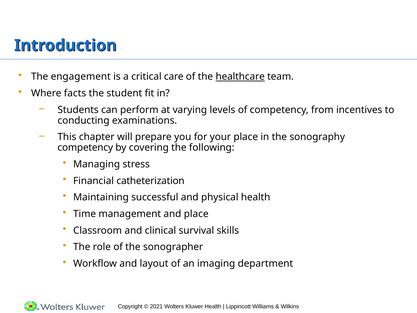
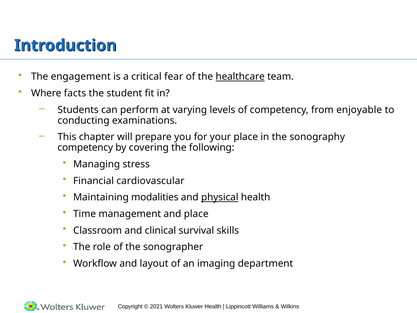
care: care -> fear
incentives: incentives -> enjoyable
catheterization: catheterization -> cardiovascular
successful: successful -> modalities
physical underline: none -> present
